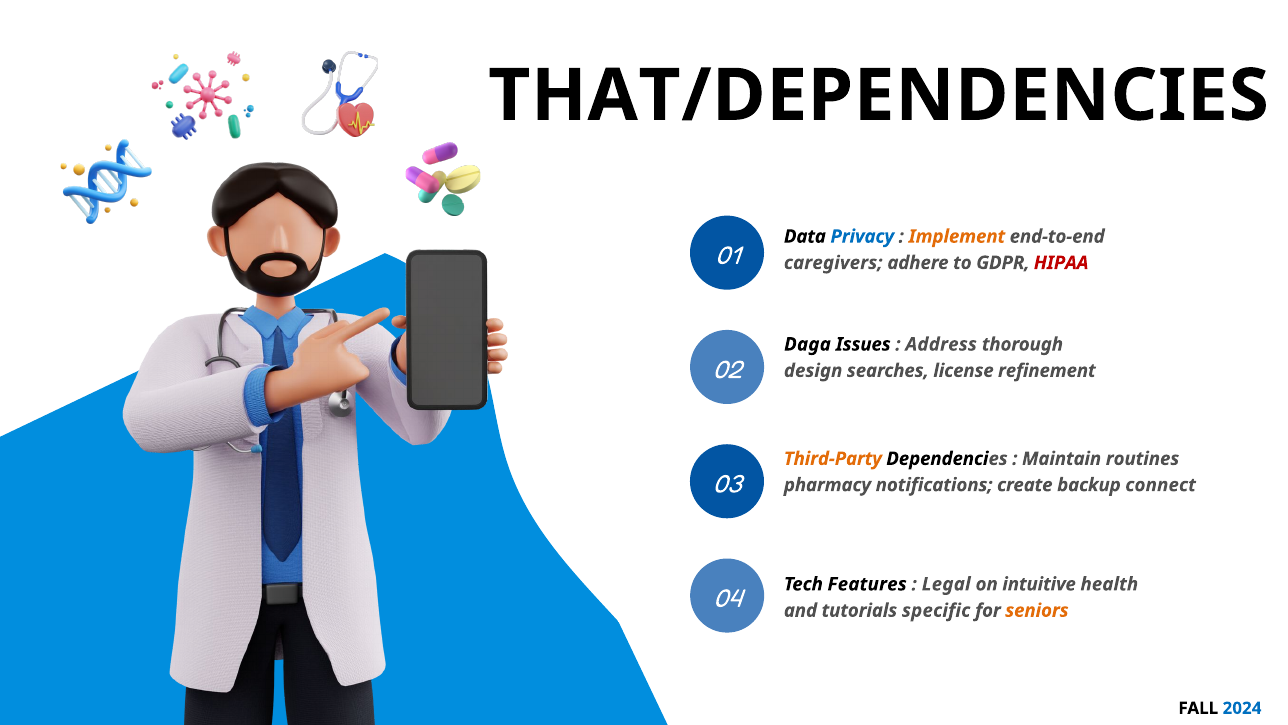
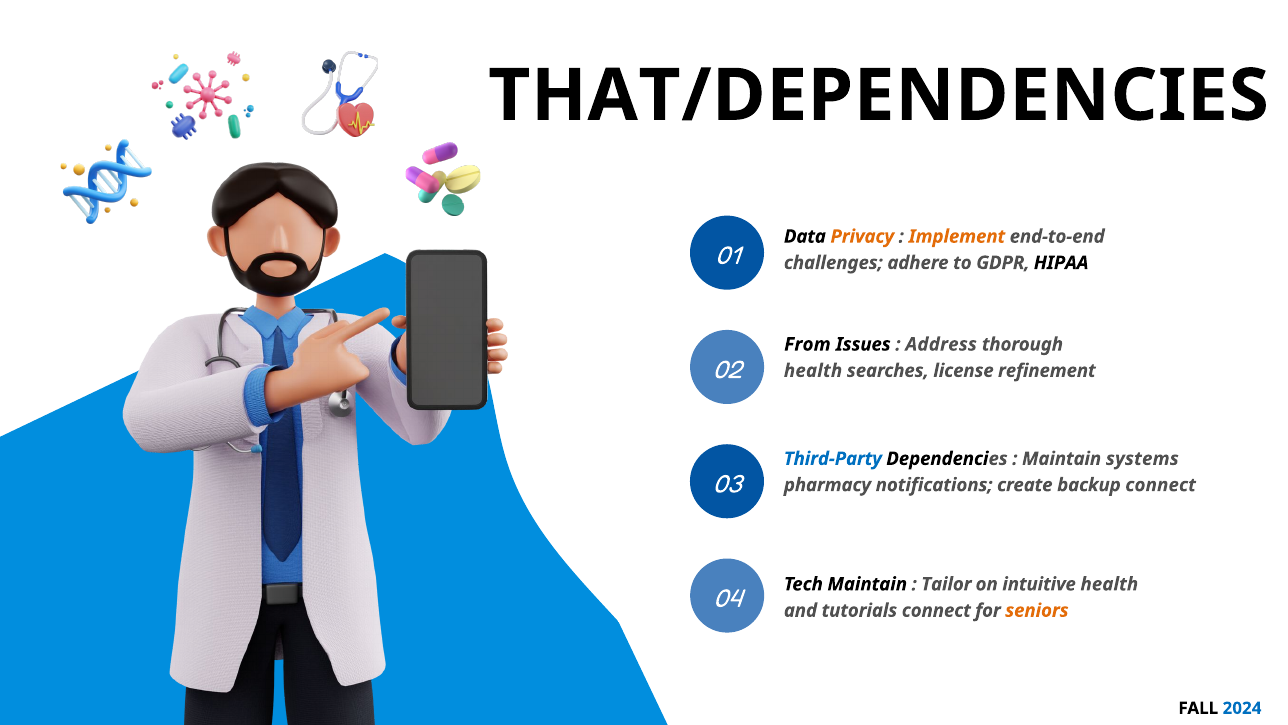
Privacy colour: blue -> orange
caregivers: caregivers -> challenges
HIPAA colour: red -> black
Daga: Daga -> From
design at (813, 370): design -> health
Third-Party colour: orange -> blue
routines: routines -> systems
Tech Features: Features -> Maintain
Legal: Legal -> Tailor
tutorials specific: specific -> connect
